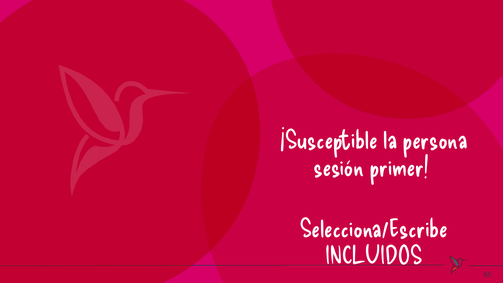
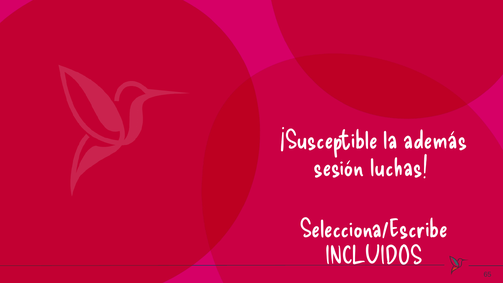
persona: persona -> además
primer: primer -> luchas
